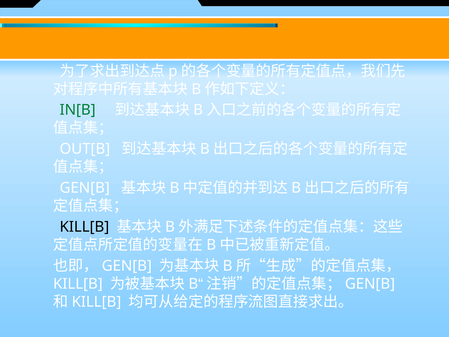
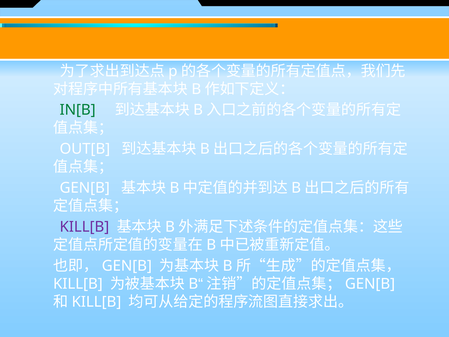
KILL[B at (84, 227) colour: black -> purple
